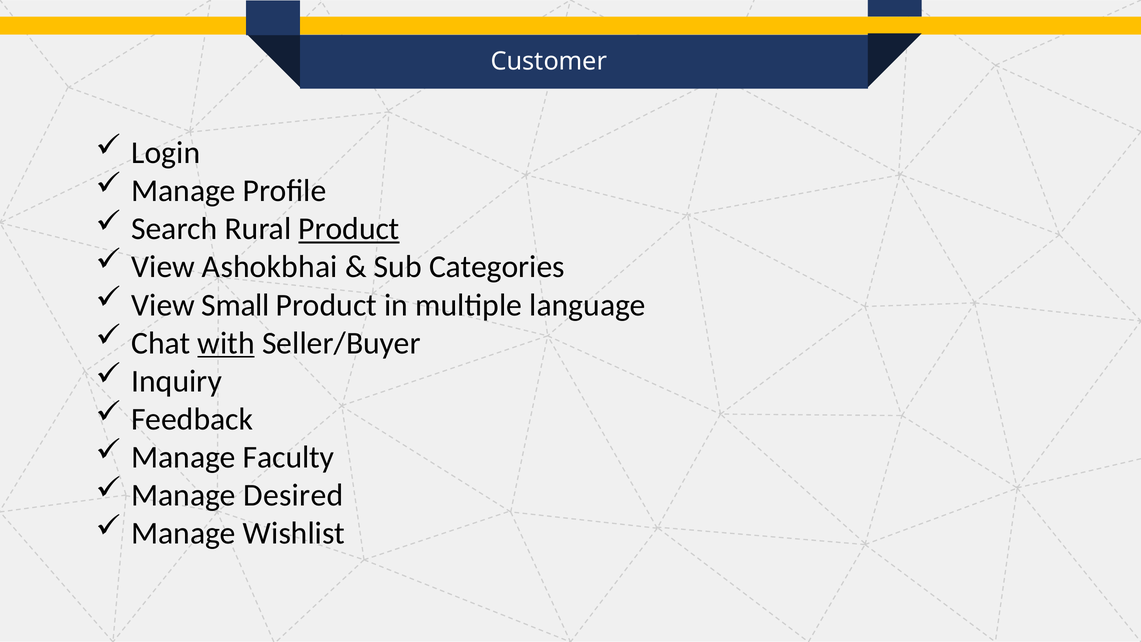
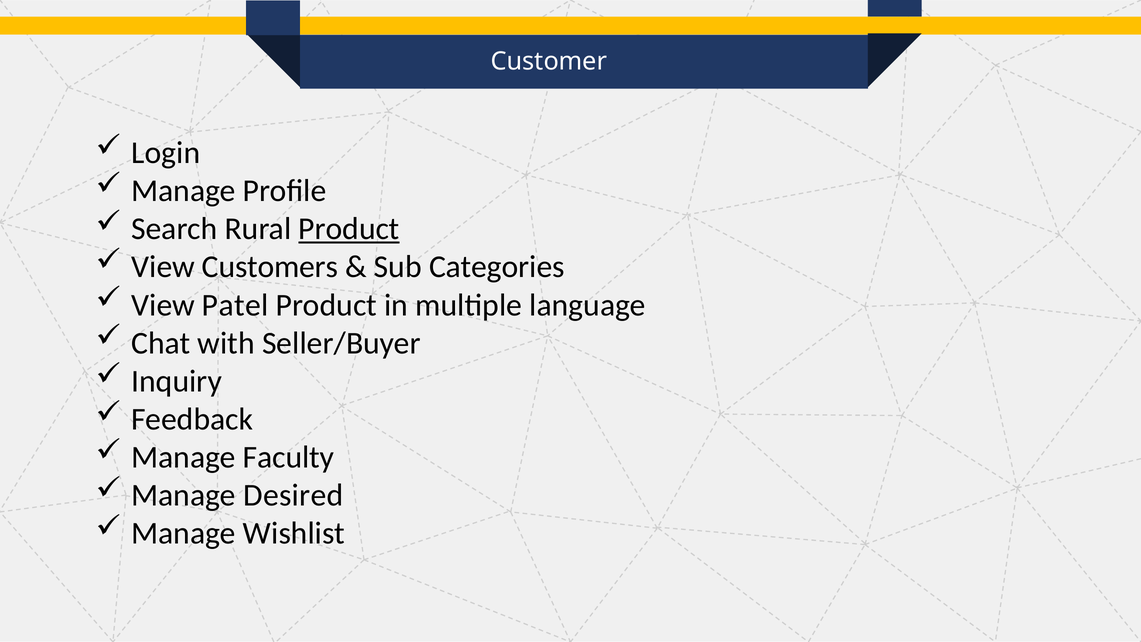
Ashokbhai: Ashokbhai -> Customers
Small: Small -> Patel
with underline: present -> none
